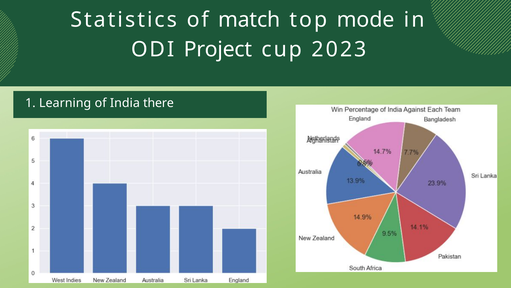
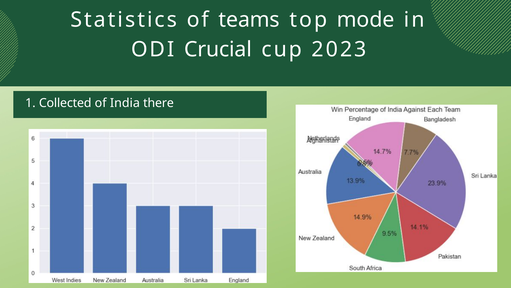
match: match -> teams
Project: Project -> Crucial
Learning: Learning -> Collected
